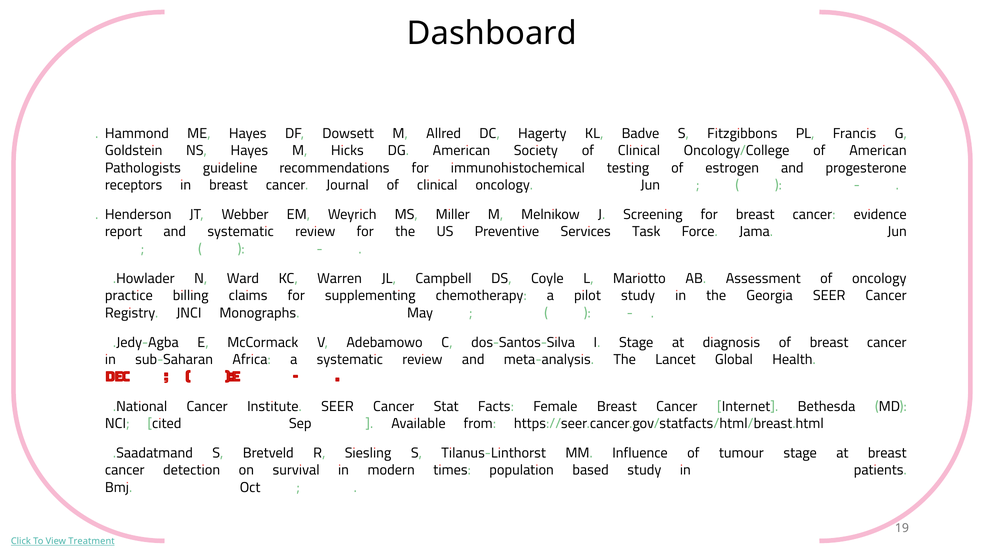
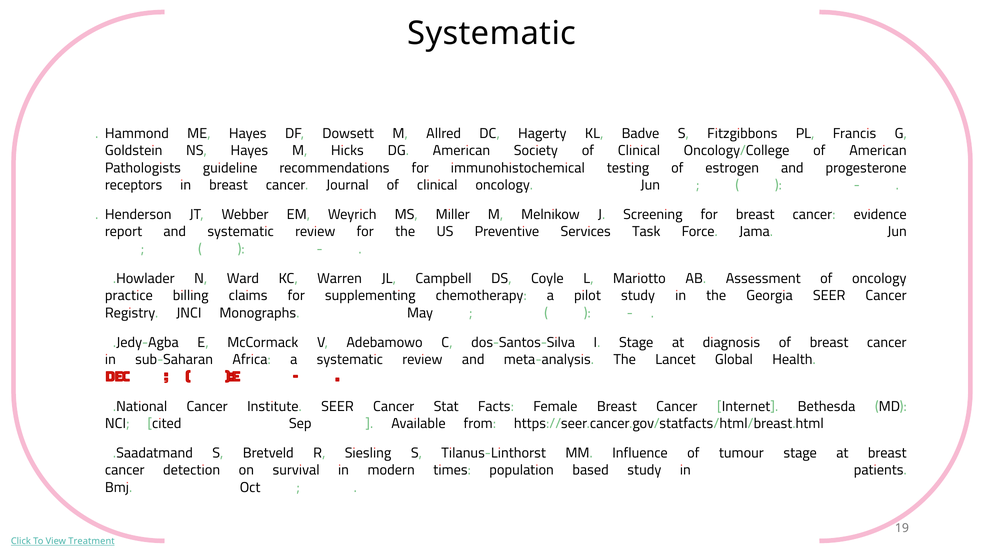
Dashboard at (492, 34): Dashboard -> Systematic
